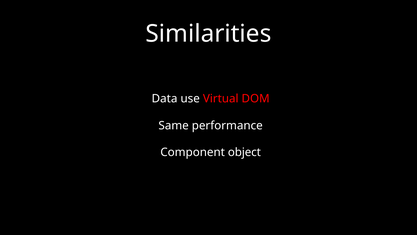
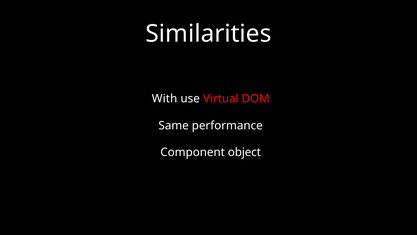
Data: Data -> With
